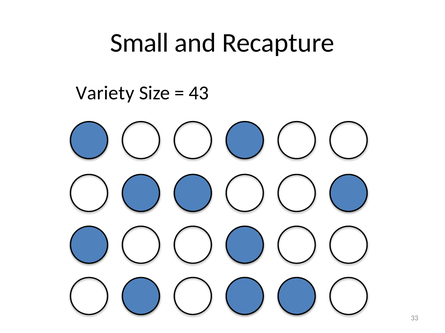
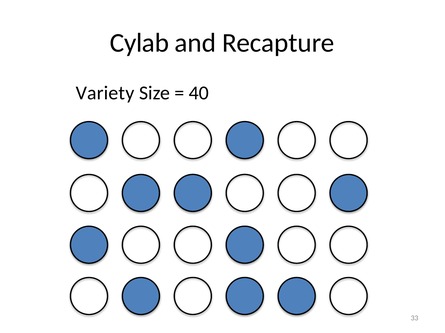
Small: Small -> Cylab
43: 43 -> 40
